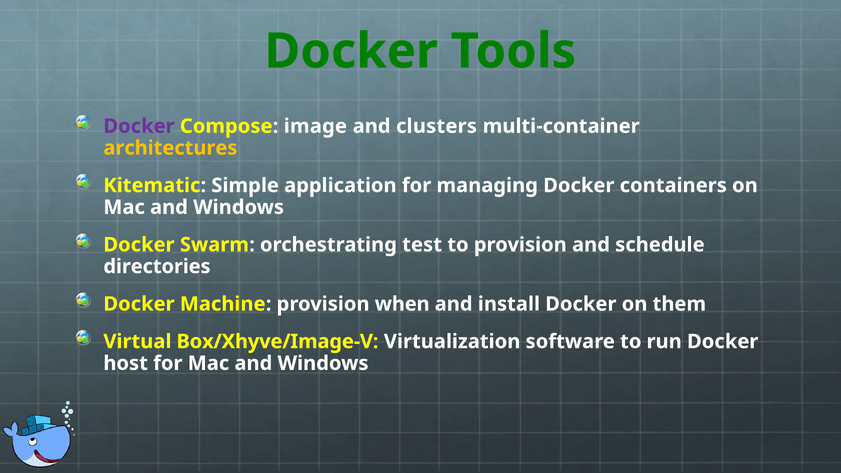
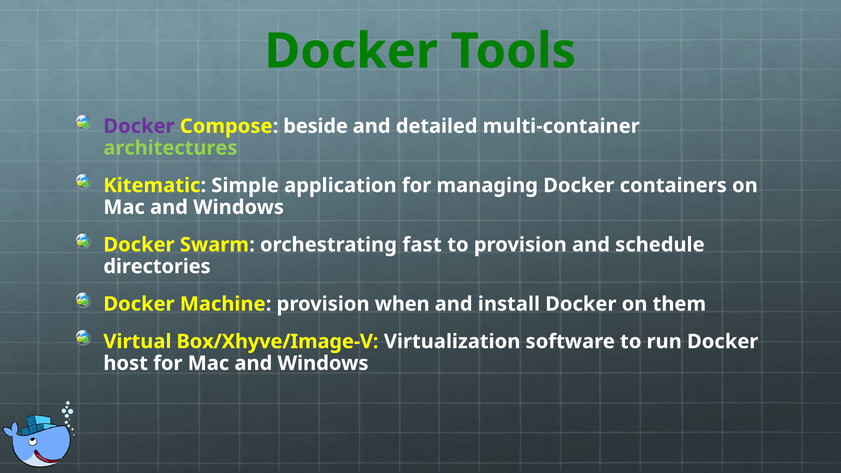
image: image -> beside
clusters: clusters -> detailed
architectures colour: yellow -> light green
test: test -> fast
